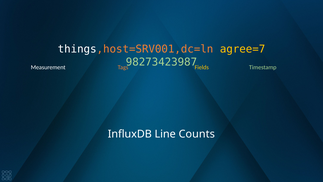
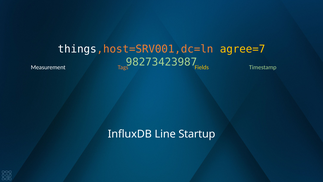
Counts: Counts -> Startup
